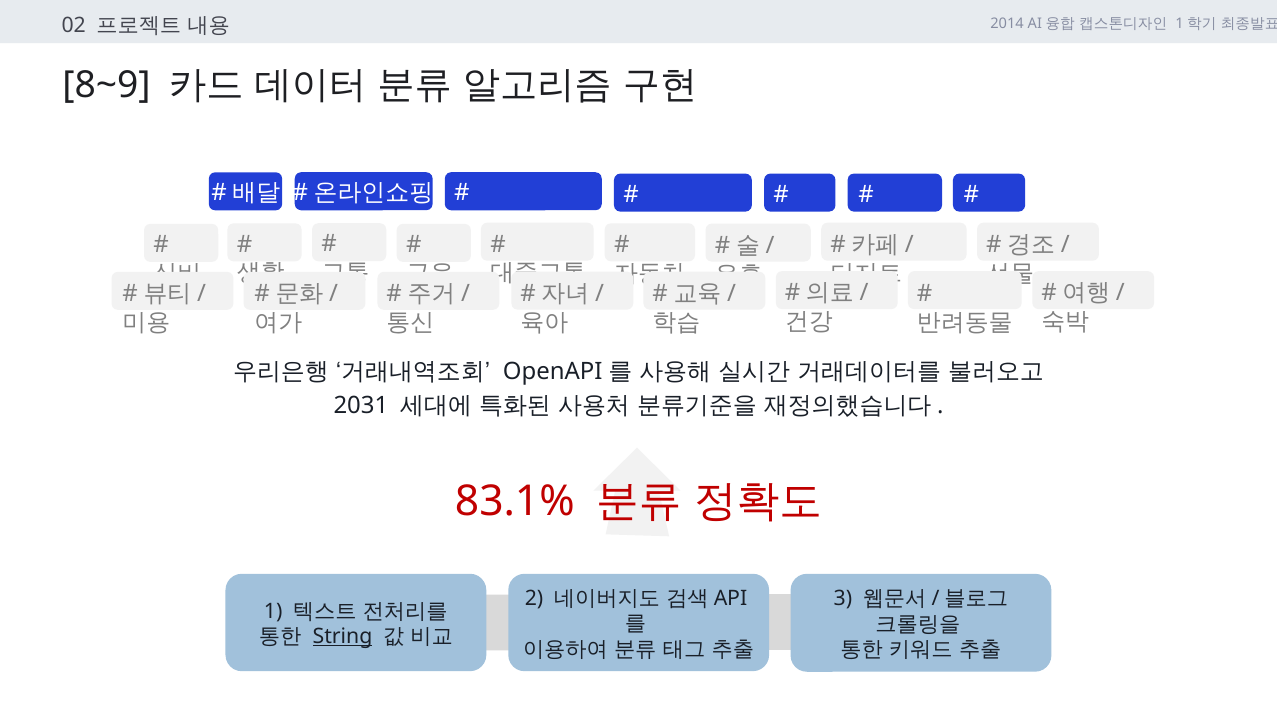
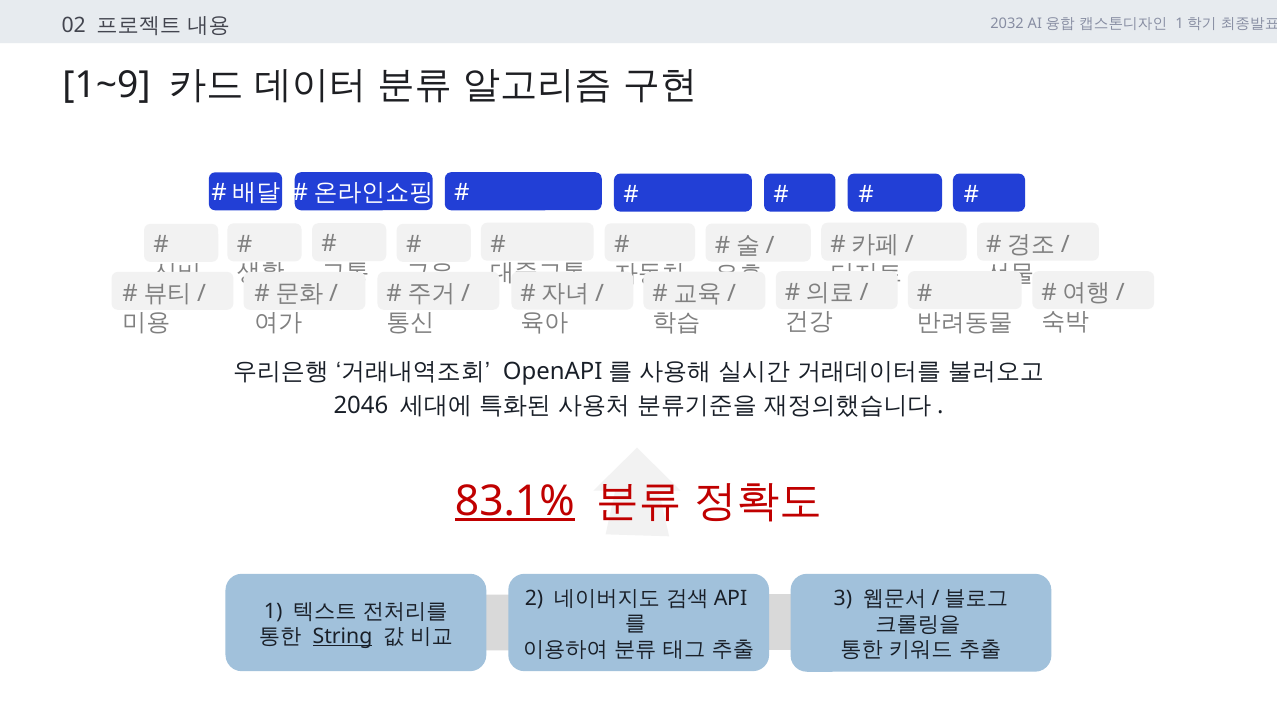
2014: 2014 -> 2032
8~9: 8~9 -> 1~9
2031: 2031 -> 2046
83.1% underline: none -> present
